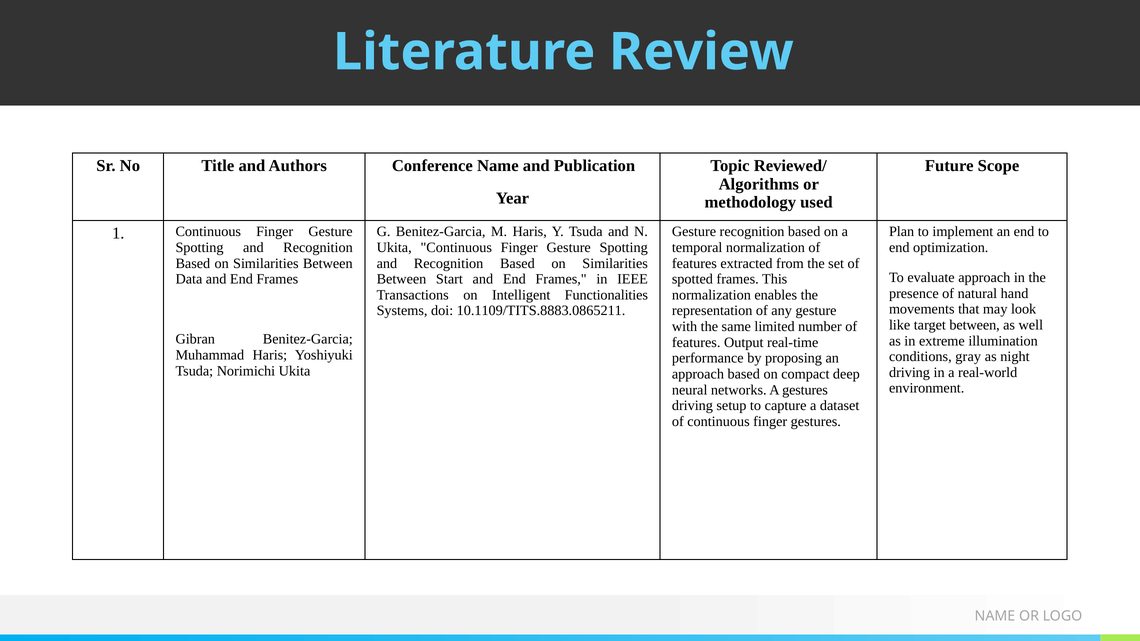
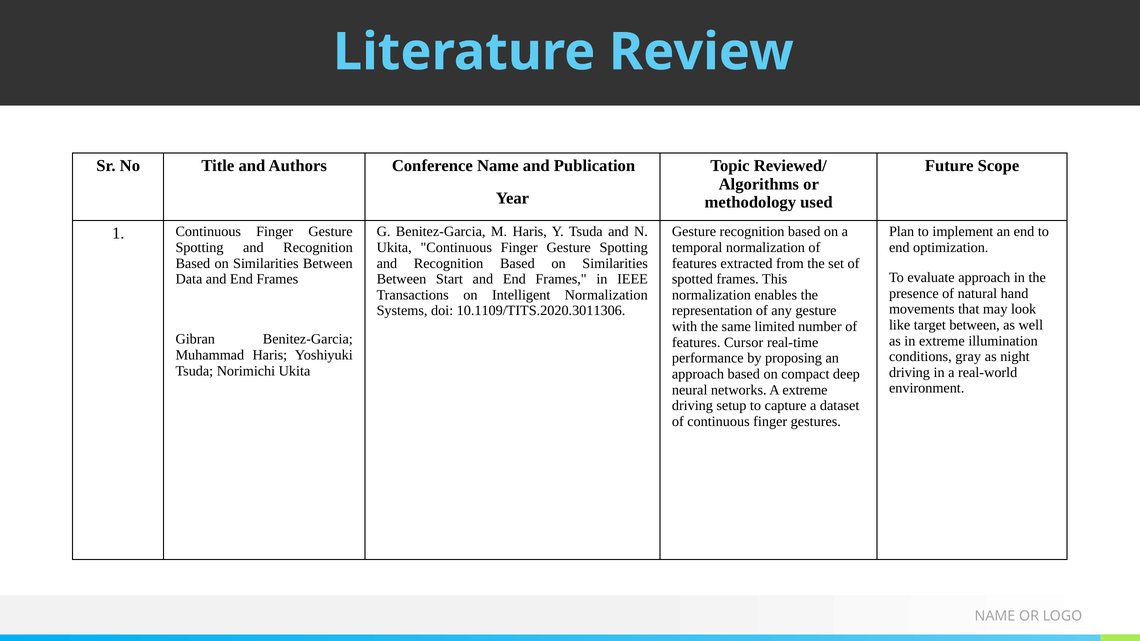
Intelligent Functionalities: Functionalities -> Normalization
10.1109/TITS.8883.0865211: 10.1109/TITS.8883.0865211 -> 10.1109/TITS.2020.3011306
Output: Output -> Cursor
A gestures: gestures -> extreme
